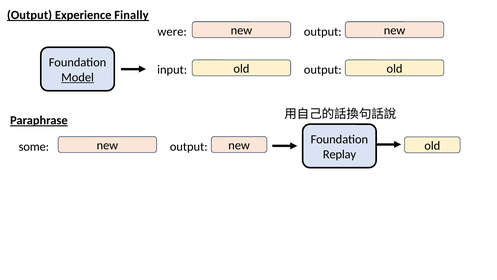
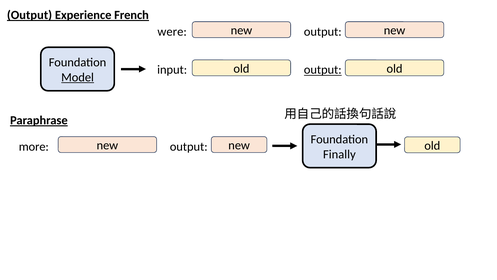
Finally: Finally -> French
output at (323, 70) underline: none -> present
some: some -> more
Replay: Replay -> Finally
